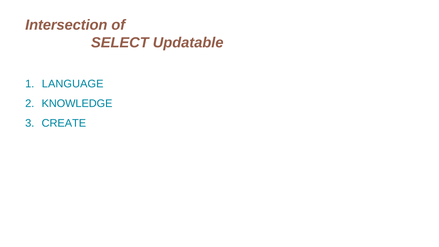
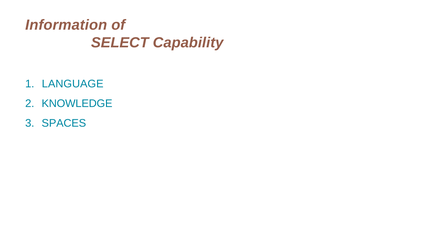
Intersection: Intersection -> Information
Updatable: Updatable -> Capability
CREATE: CREATE -> SPACES
